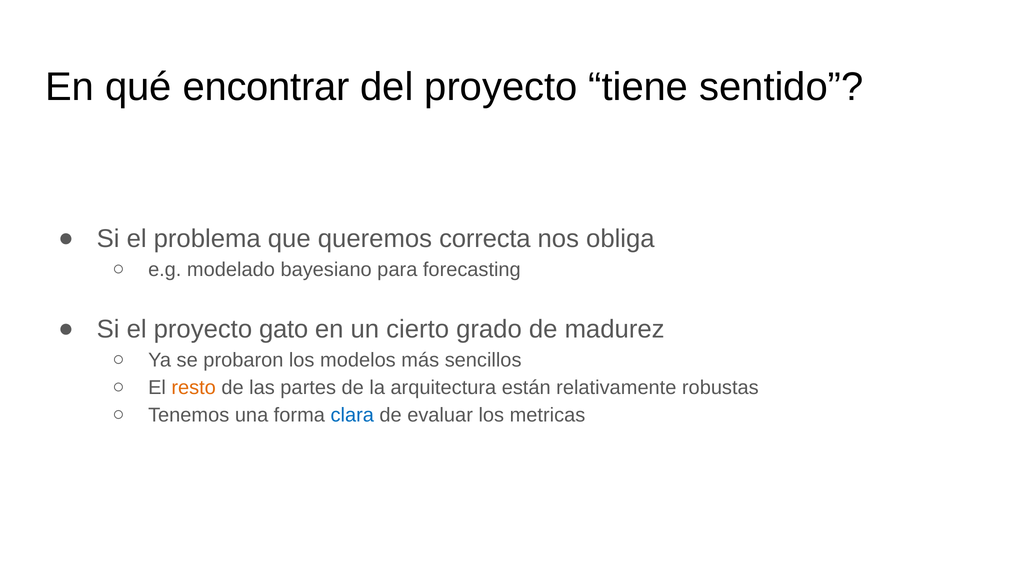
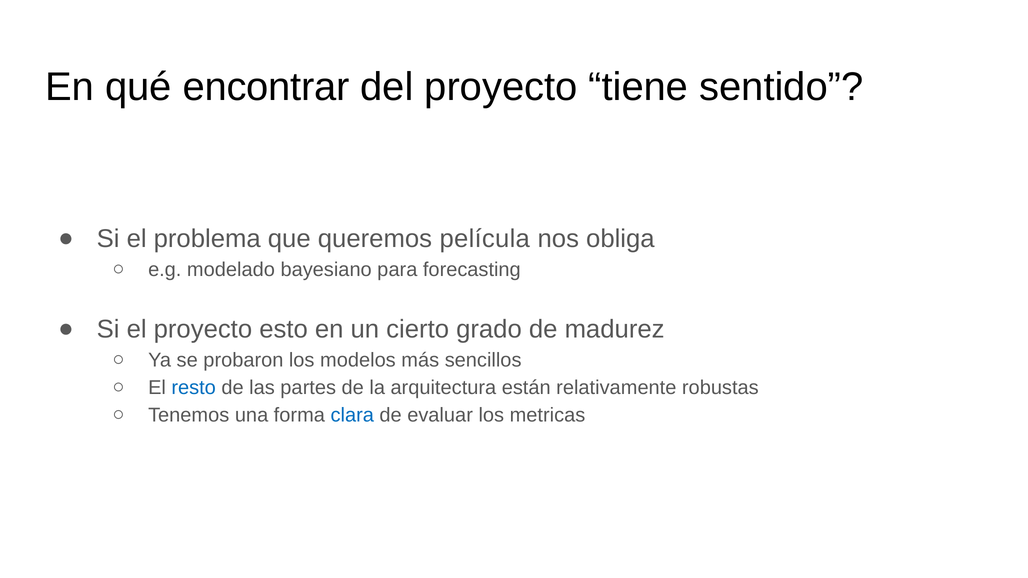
correcta: correcta -> película
gato: gato -> esto
resto colour: orange -> blue
